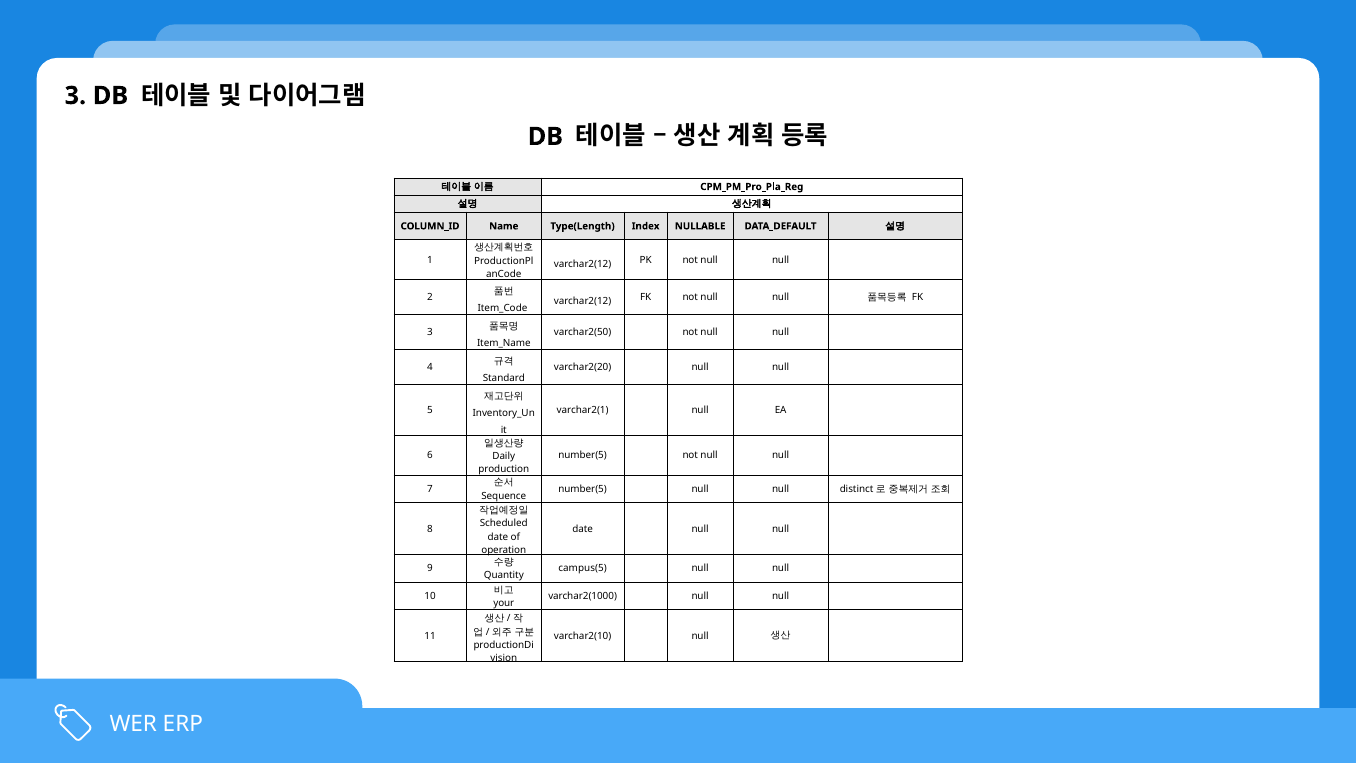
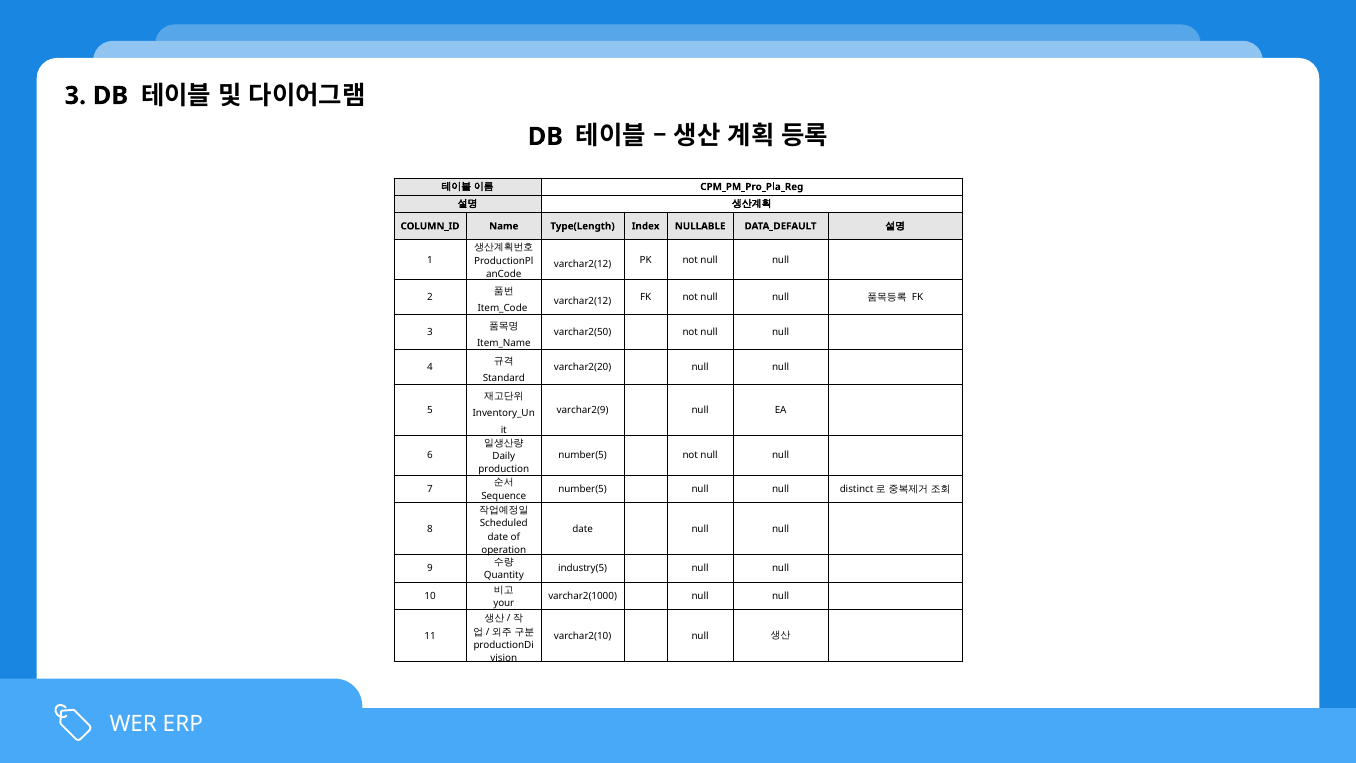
varchar2(1: varchar2(1 -> varchar2(9
campus(5: campus(5 -> industry(5
